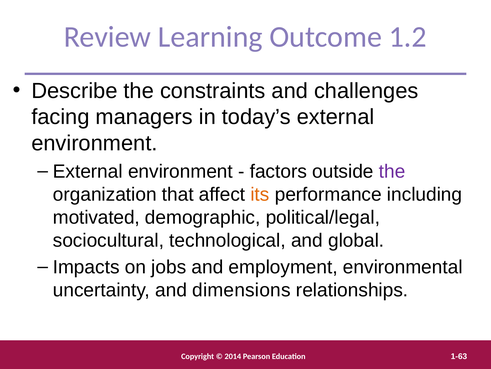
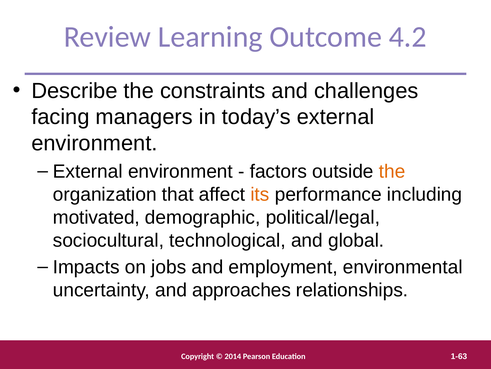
1.2: 1.2 -> 4.2
the at (392, 171) colour: purple -> orange
dimensions: dimensions -> approaches
